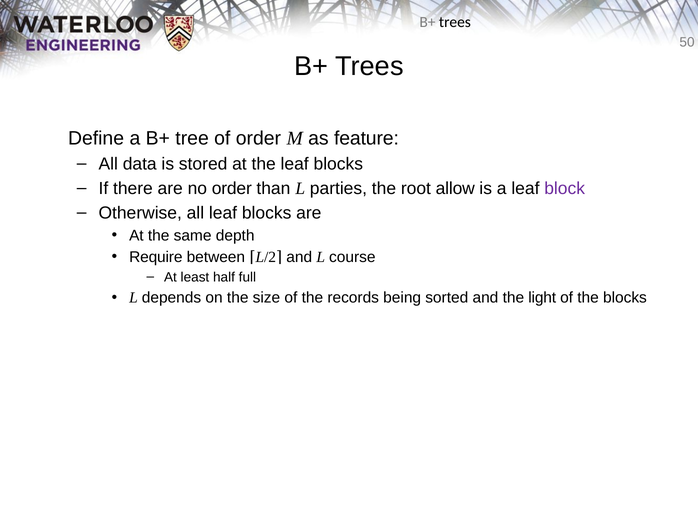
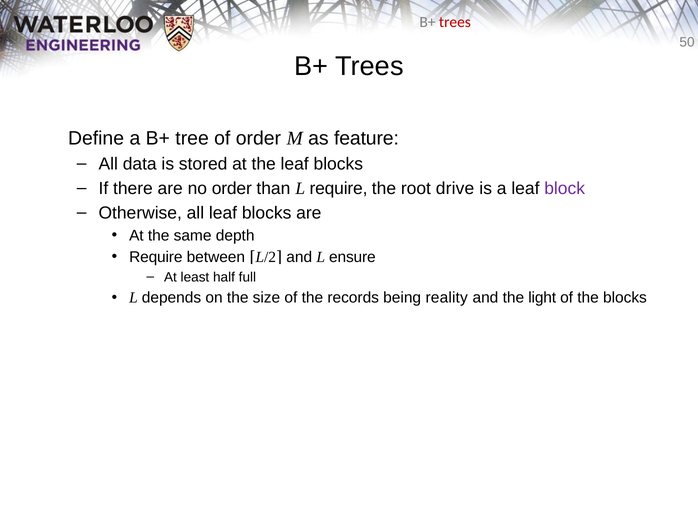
trees at (455, 22) colour: black -> red
L parties: parties -> require
allow: allow -> drive
course: course -> ensure
sorted: sorted -> reality
